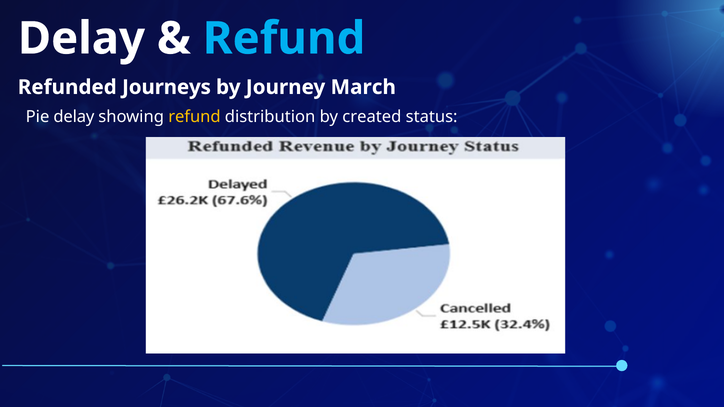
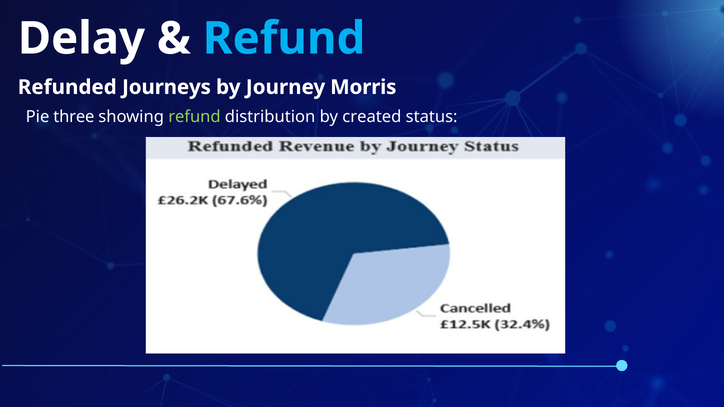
March: March -> Morris
Pie delay: delay -> three
refund at (194, 117) colour: yellow -> light green
